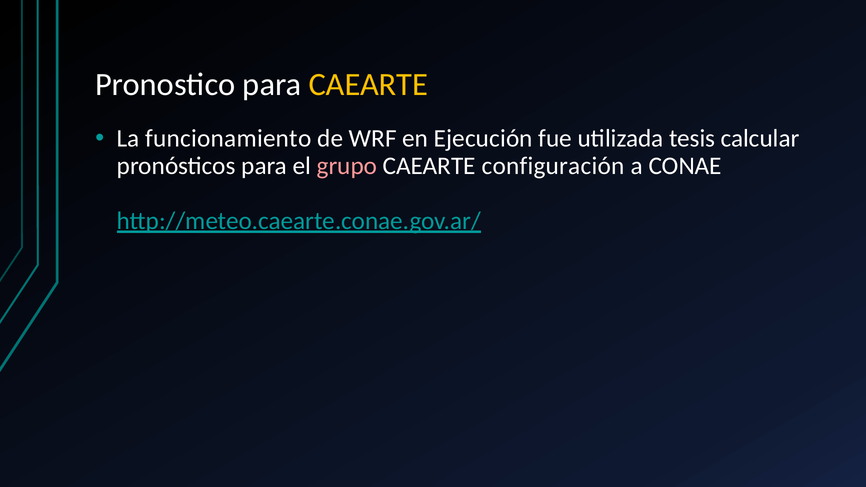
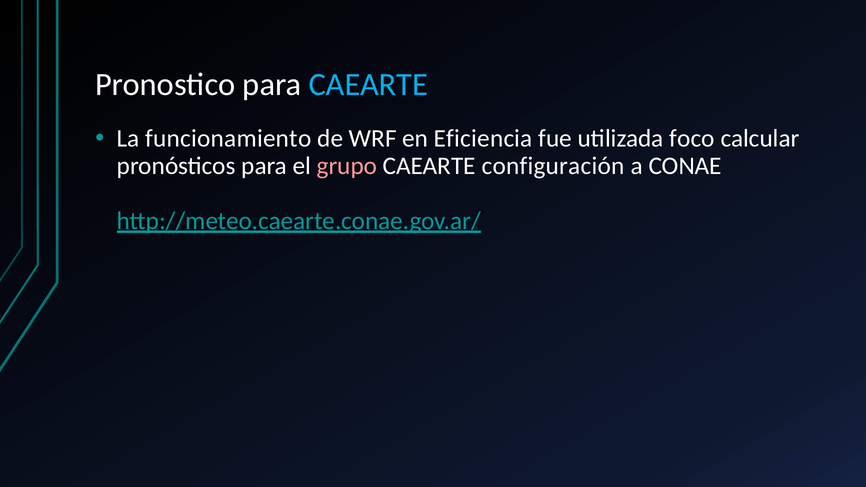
CAEARTE at (368, 84) colour: yellow -> light blue
Ejecución: Ejecución -> Eficiencia
tesis: tesis -> foco
